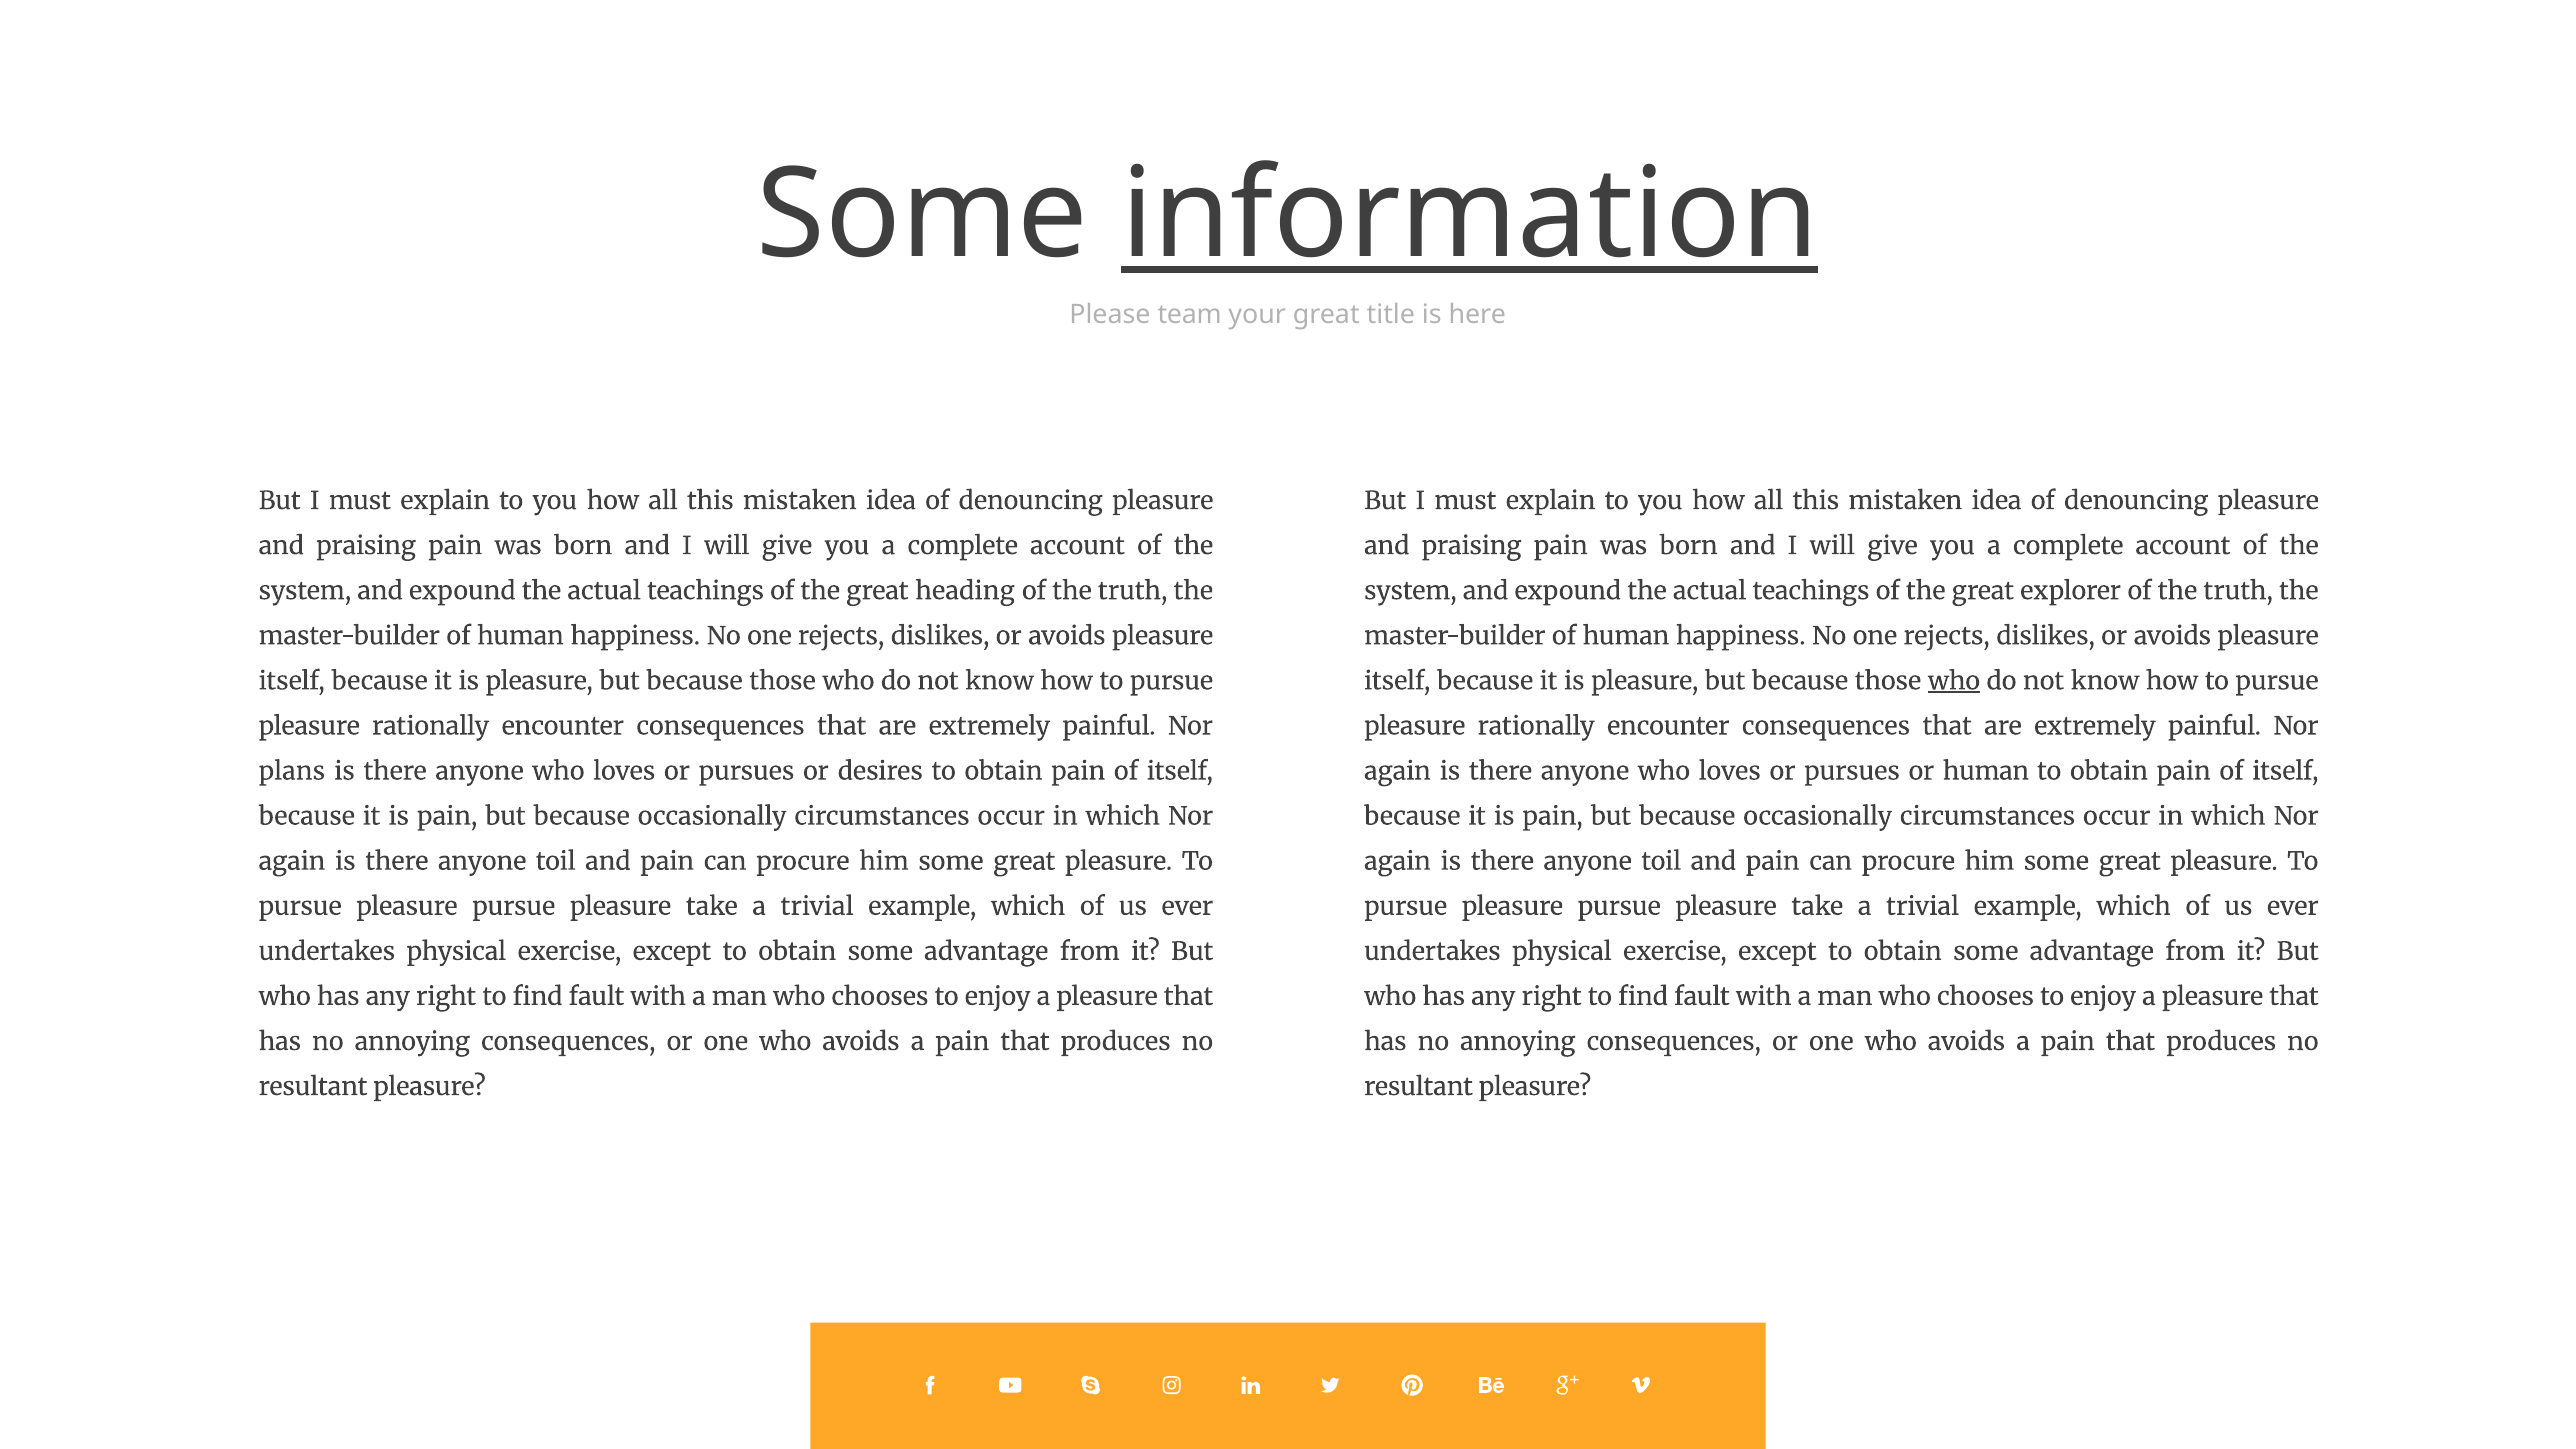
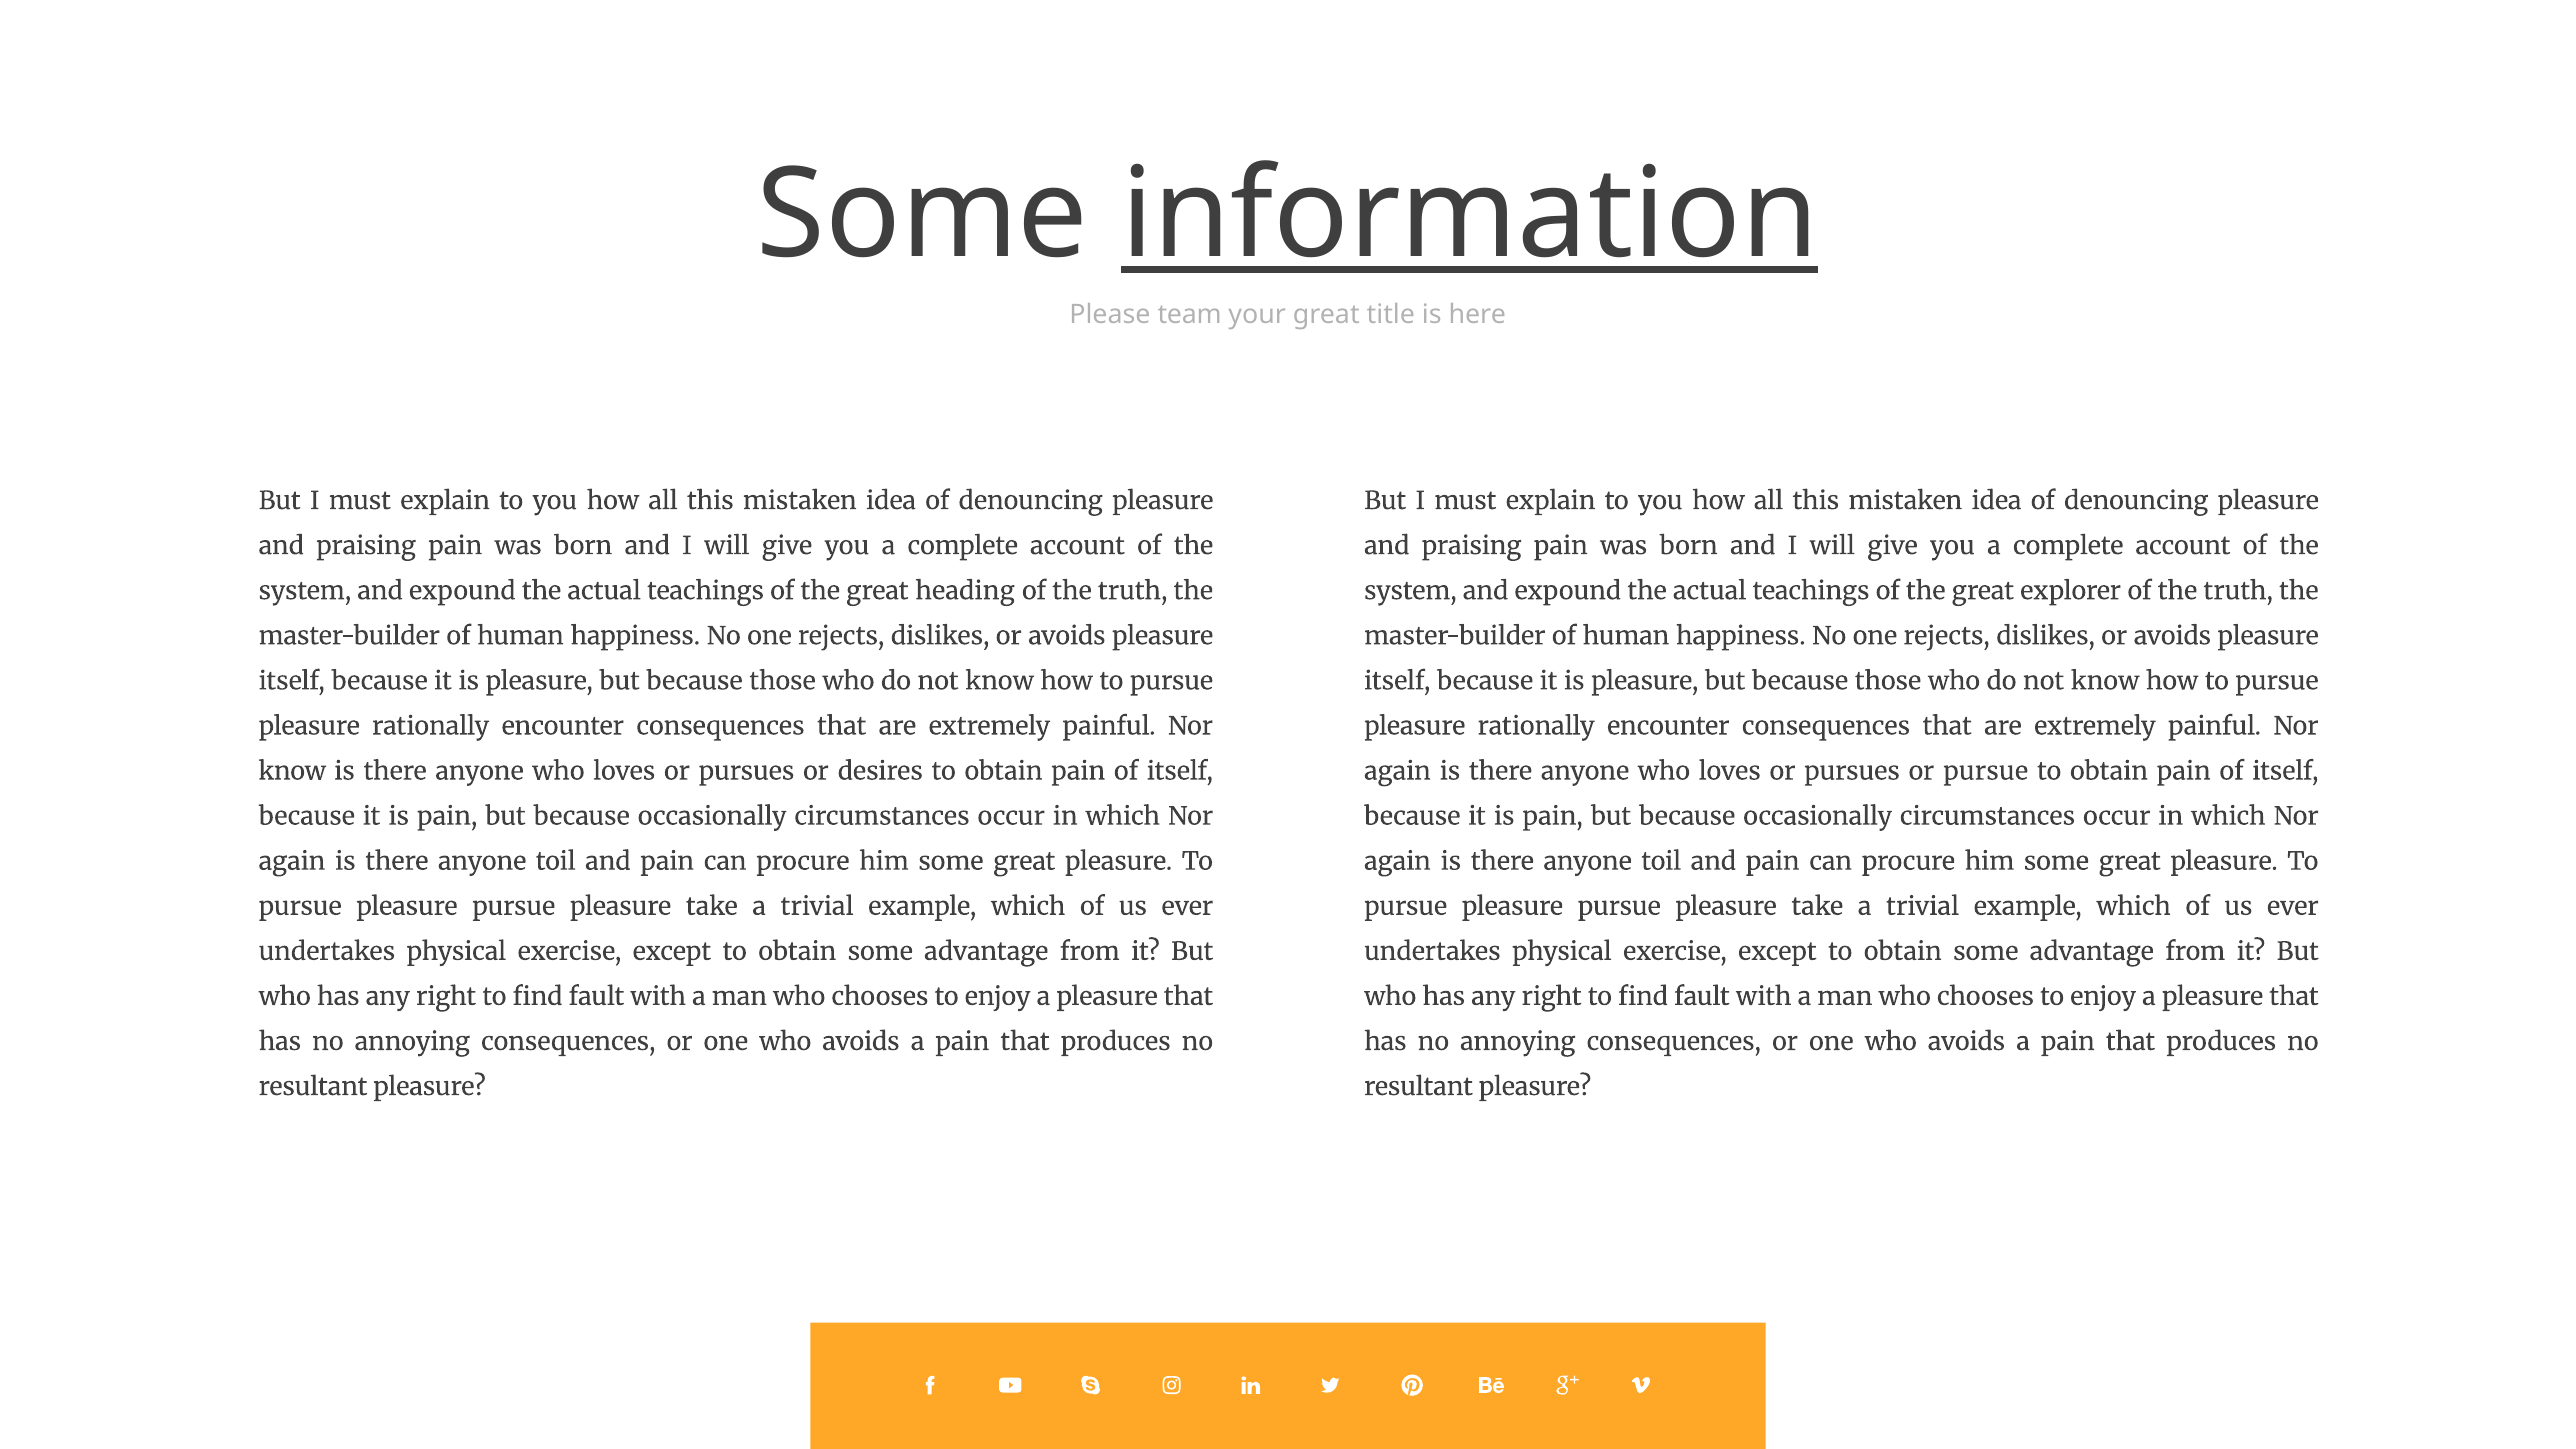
who at (1954, 681) underline: present -> none
plans at (292, 771): plans -> know
or human: human -> pursue
